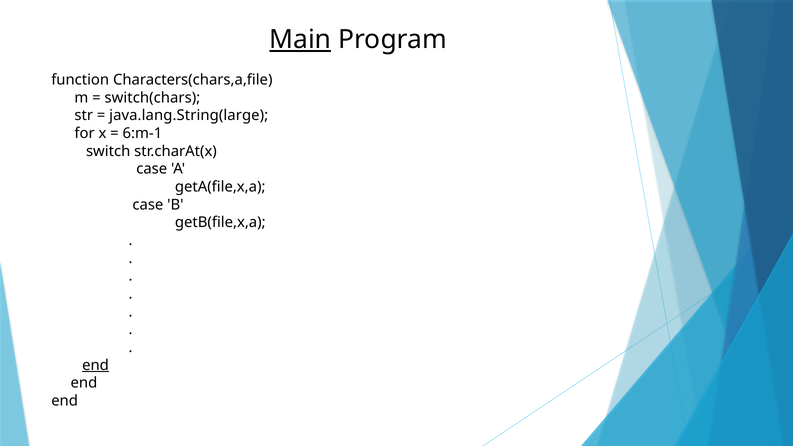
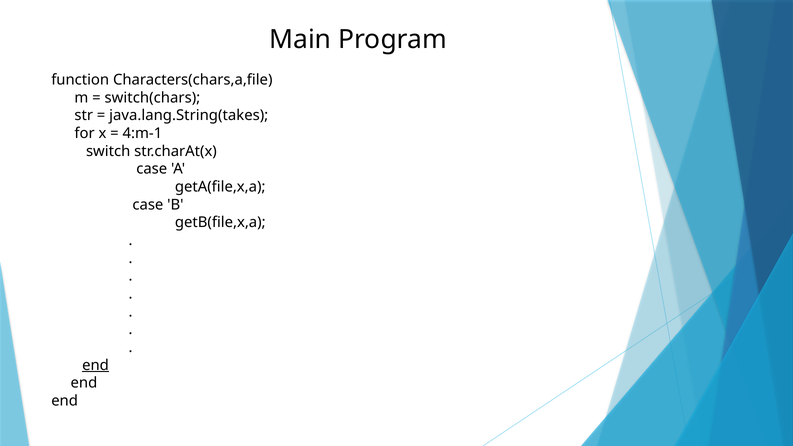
Main underline: present -> none
java.lang.String(large: java.lang.String(large -> java.lang.String(takes
6:m-1: 6:m-1 -> 4:m-1
